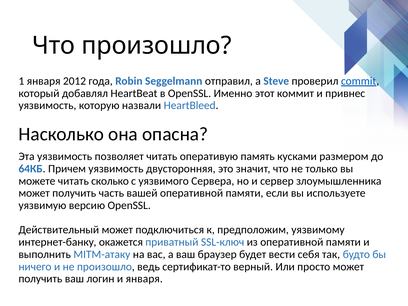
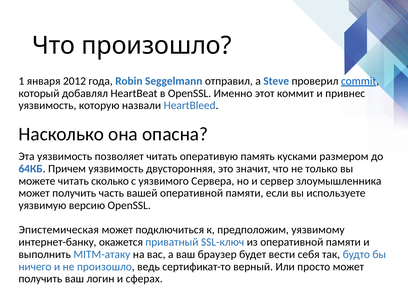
Действительный: Действительный -> Эпистемическая
и января: января -> сферах
